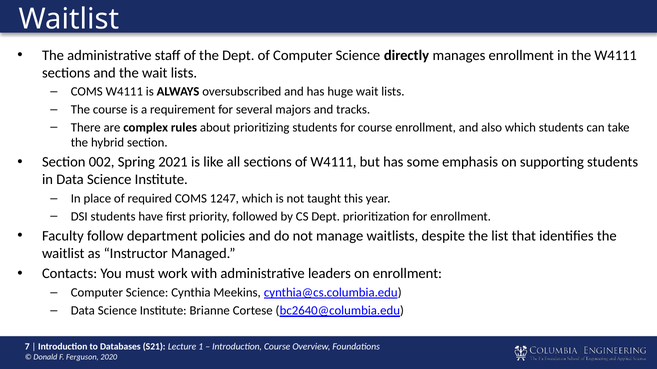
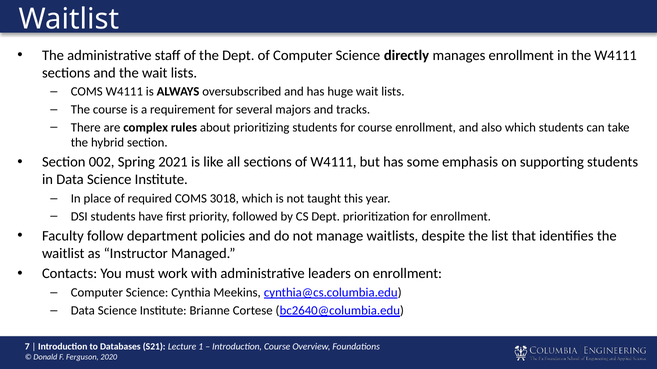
1247: 1247 -> 3018
